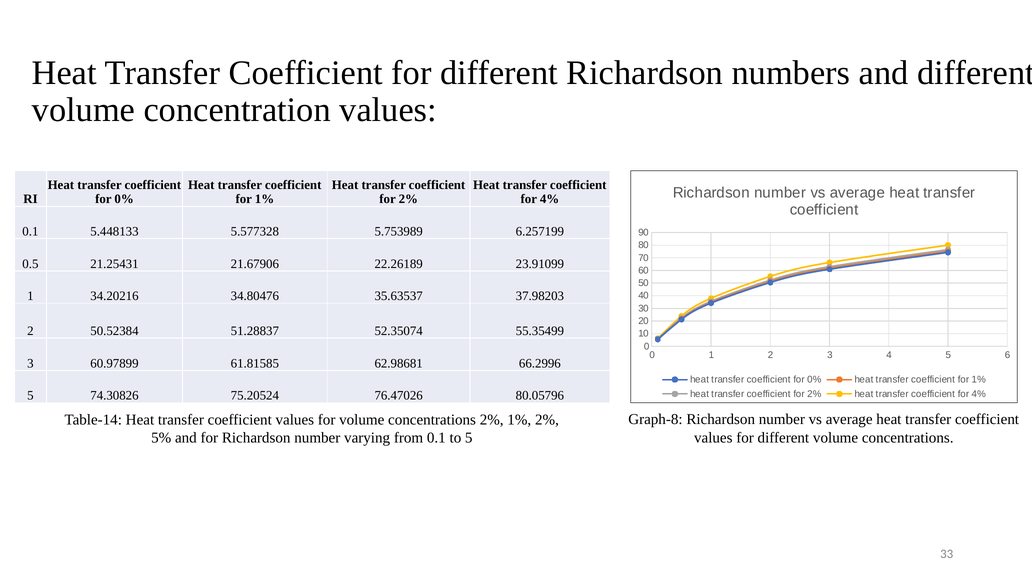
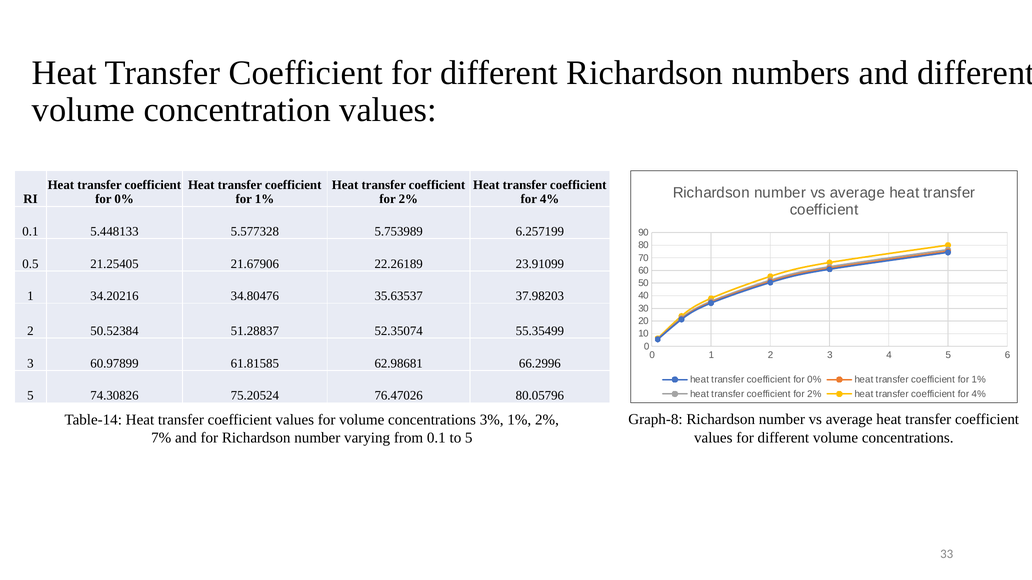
21.25431: 21.25431 -> 21.25405
concentrations 2%: 2% -> 3%
5%: 5% -> 7%
